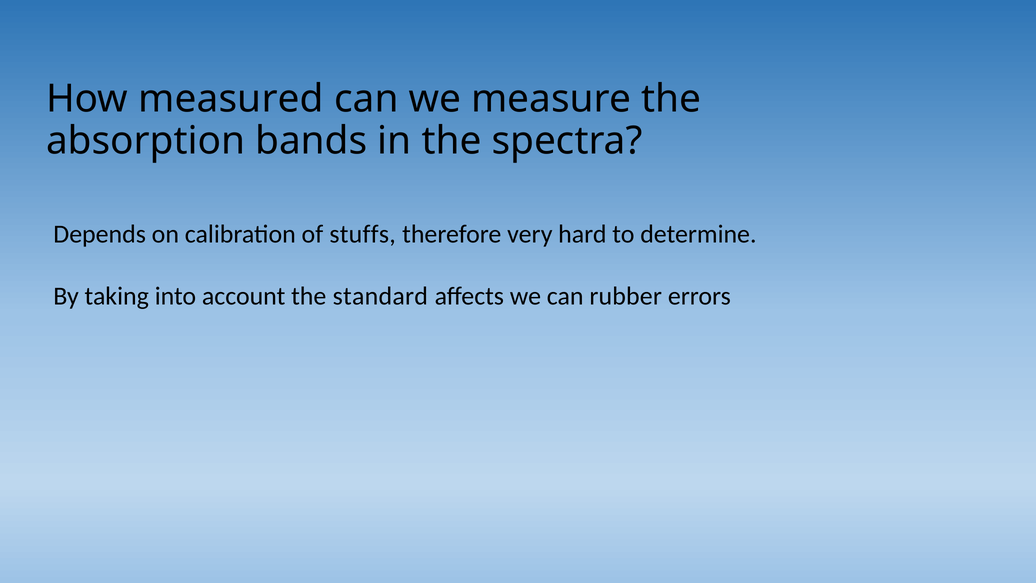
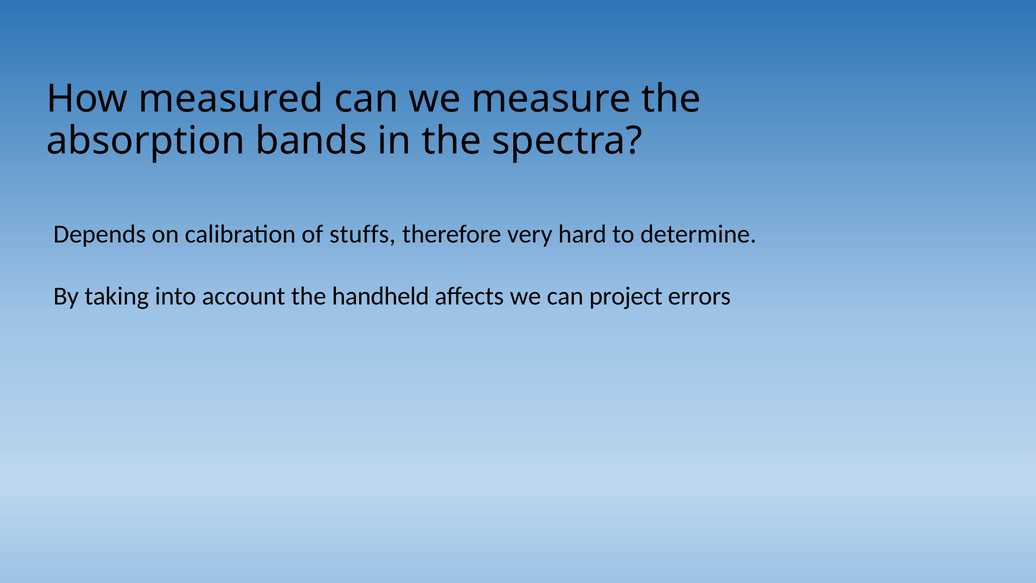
standard: standard -> handheld
rubber: rubber -> project
